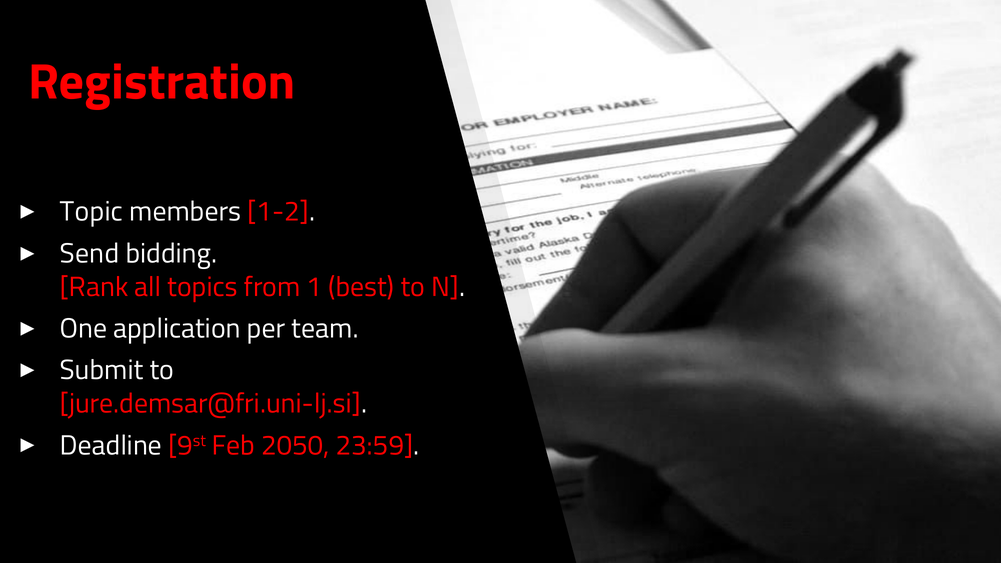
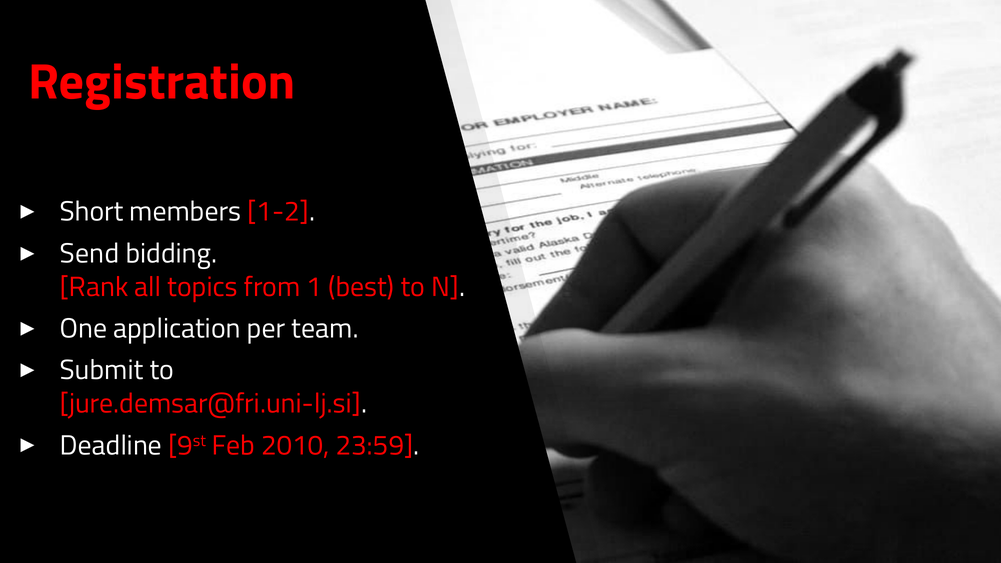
Topic: Topic -> Short
2050: 2050 -> 2010
